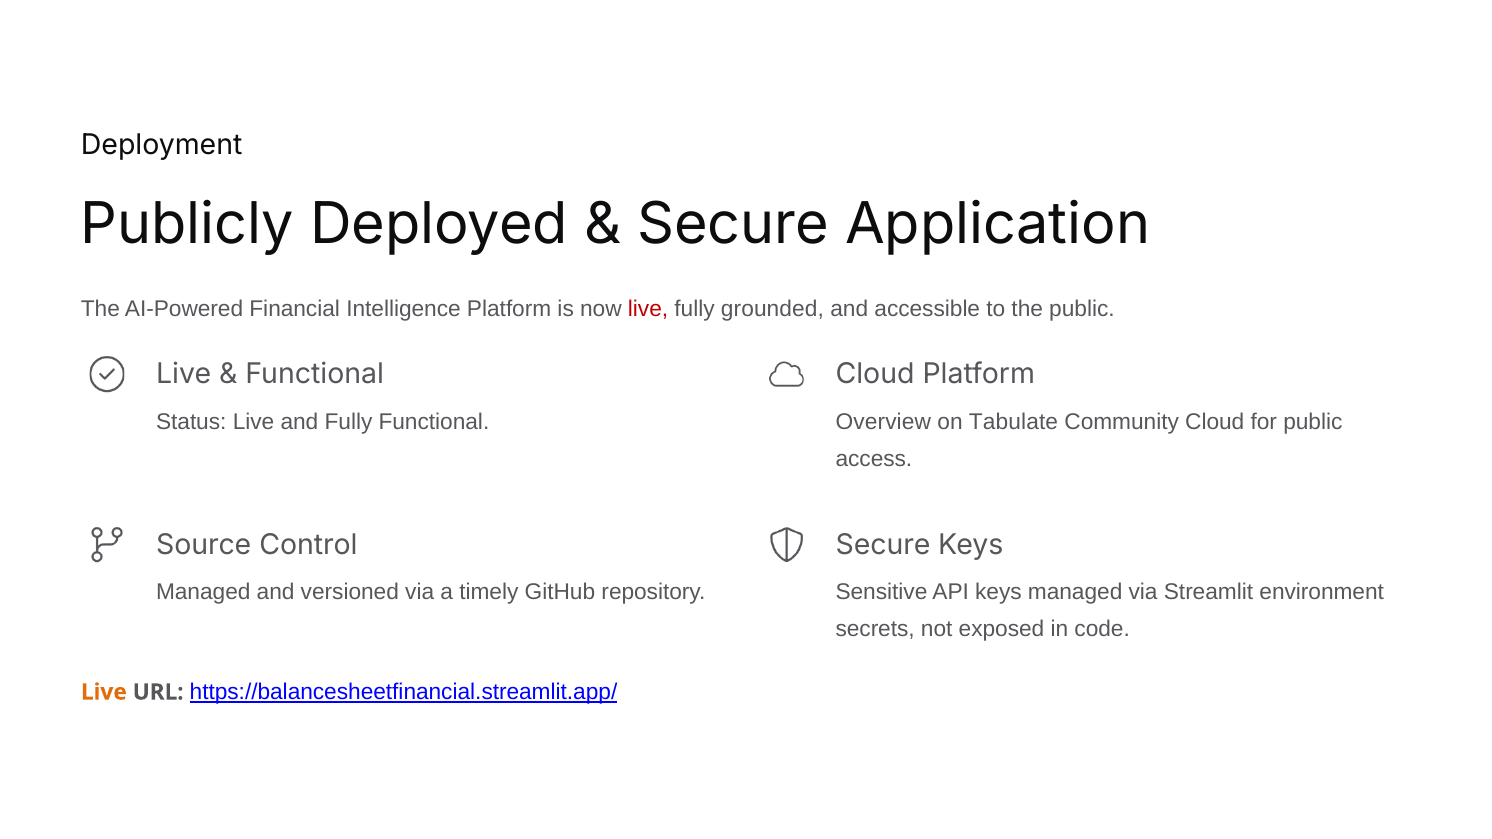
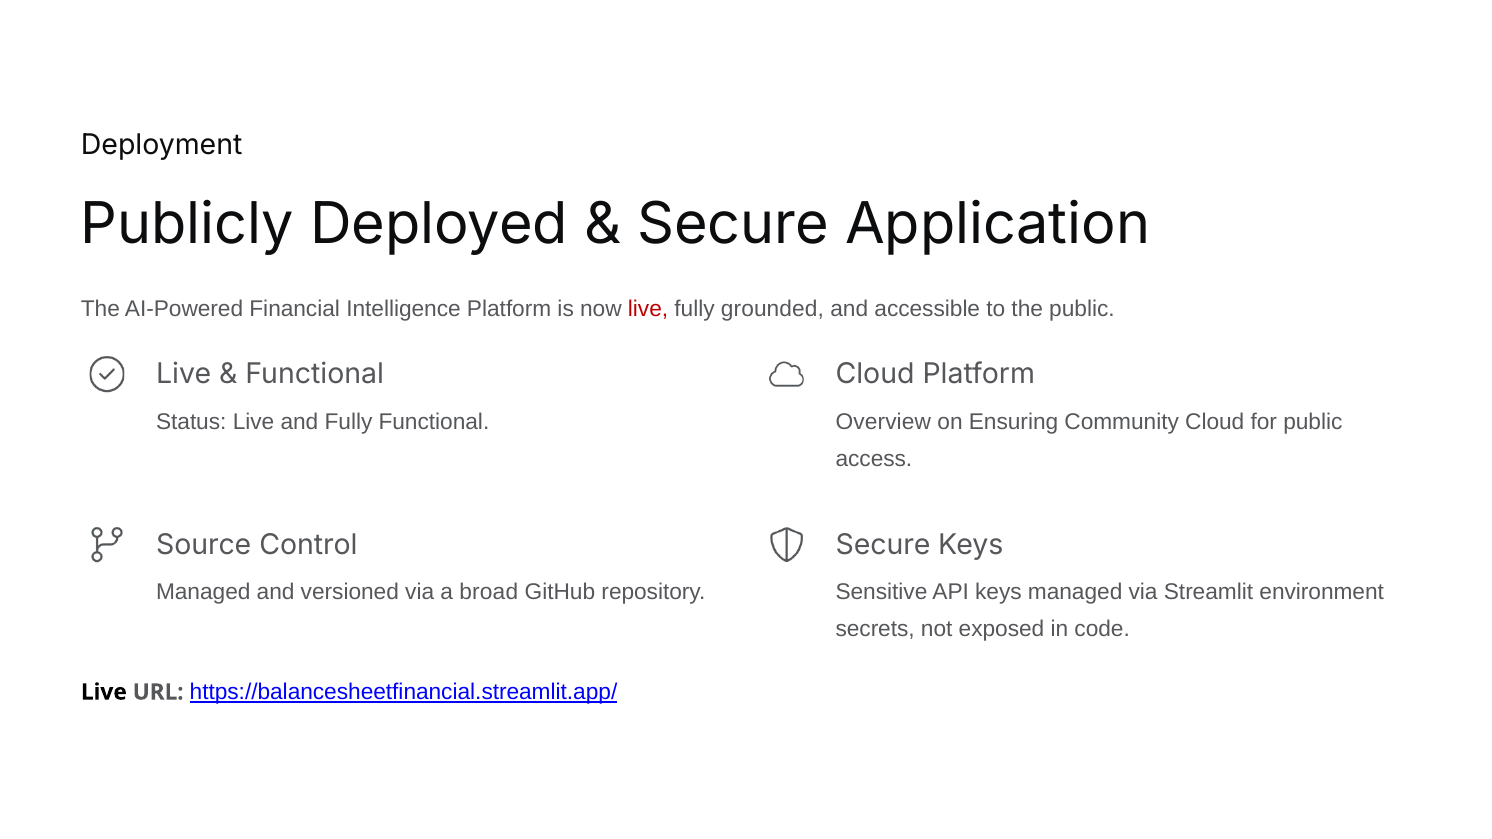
Tabulate: Tabulate -> Ensuring
timely: timely -> broad
Live at (104, 692) colour: orange -> black
